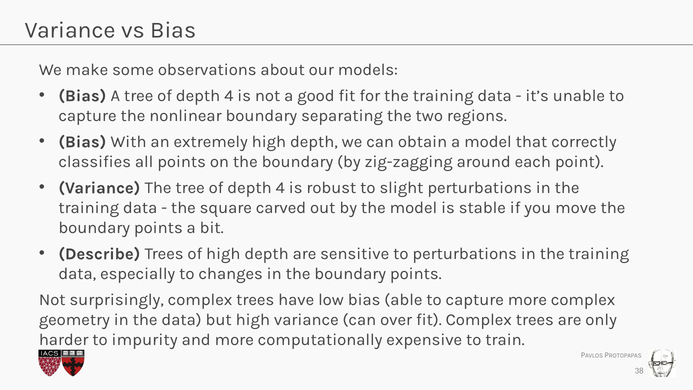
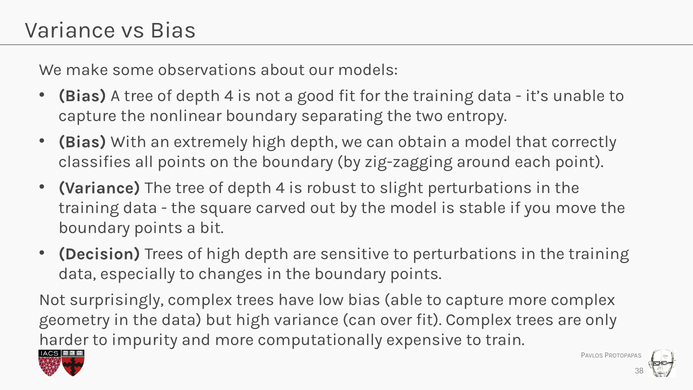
regions: regions -> entropy
Describe: Describe -> Decision
